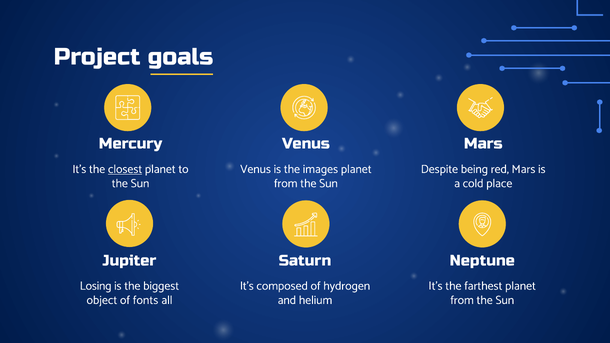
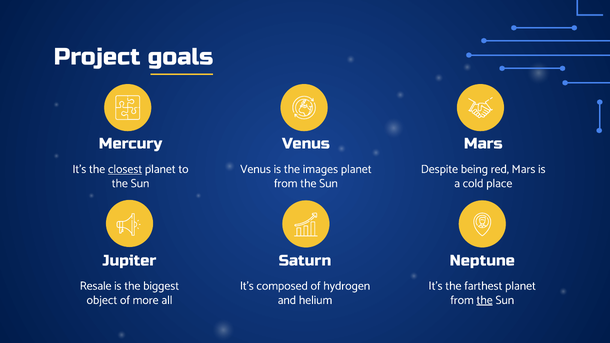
Losing: Losing -> Resale
fonts: fonts -> more
the at (485, 300) underline: none -> present
